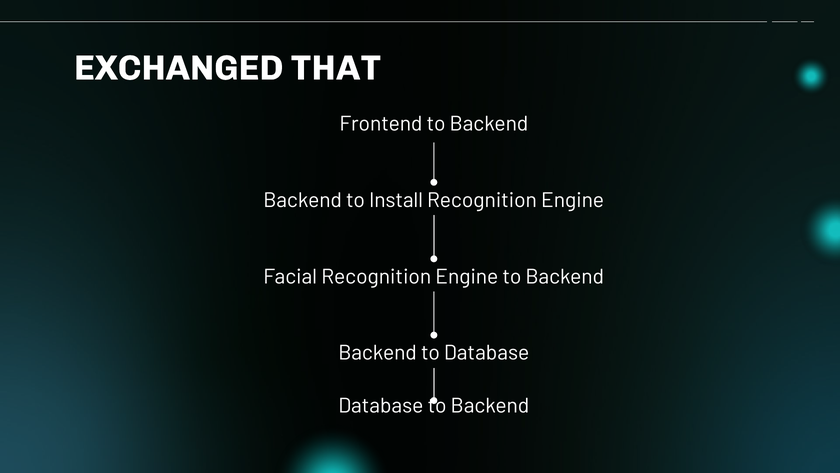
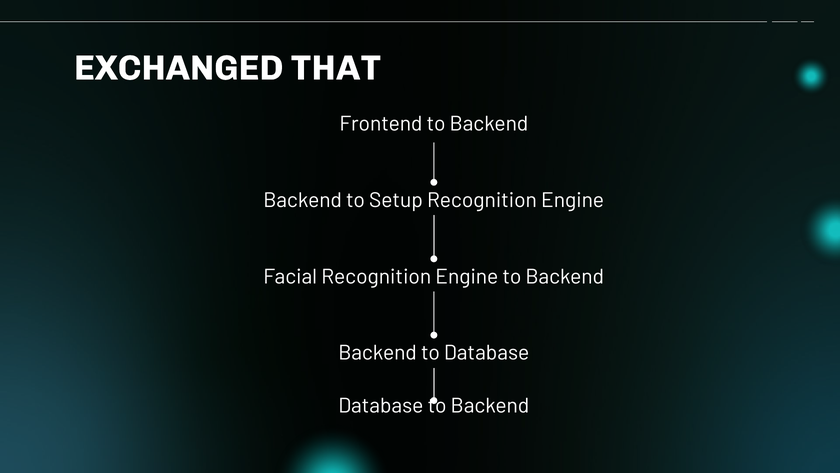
Install: Install -> Setup
